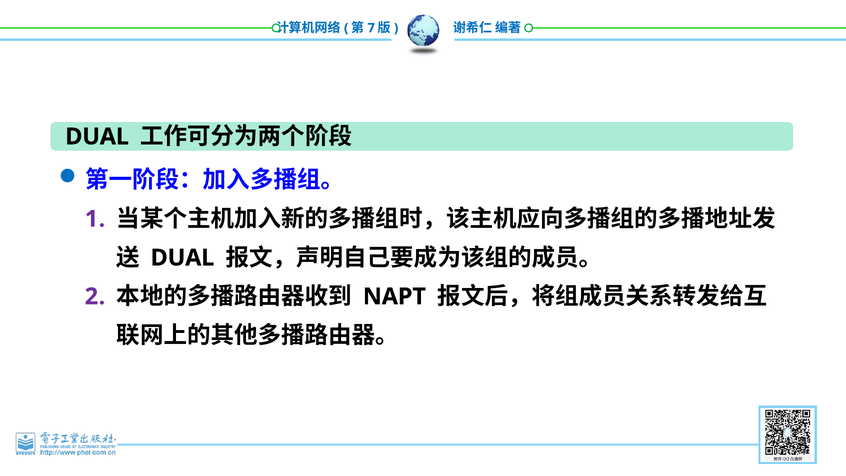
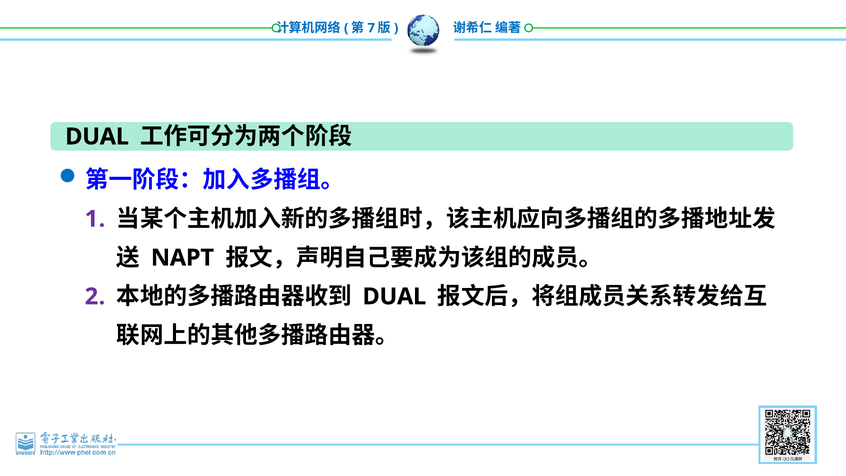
DUAL at (182, 258): DUAL -> NAPT
NAPT at (394, 296): NAPT -> DUAL
